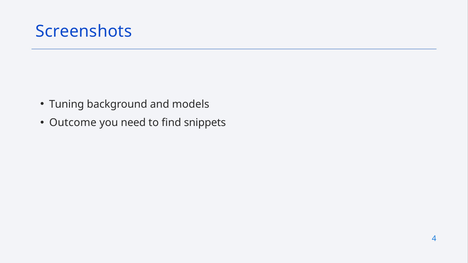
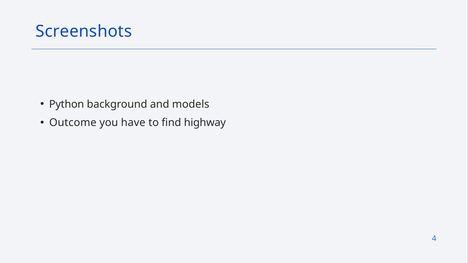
Tuning: Tuning -> Python
need: need -> have
snippets: snippets -> highway
